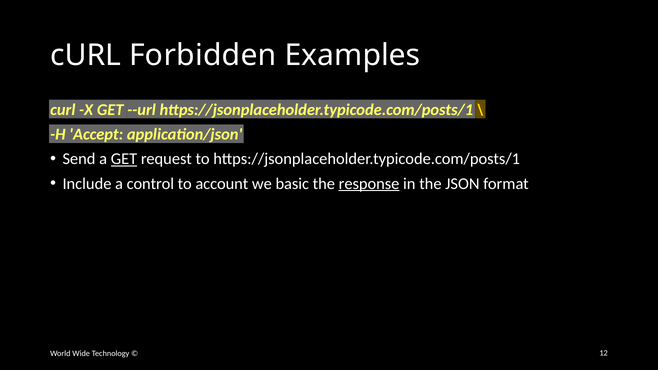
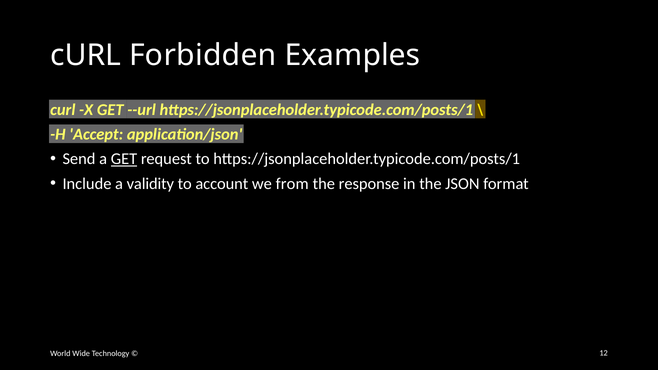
control: control -> validity
basic: basic -> from
response underline: present -> none
